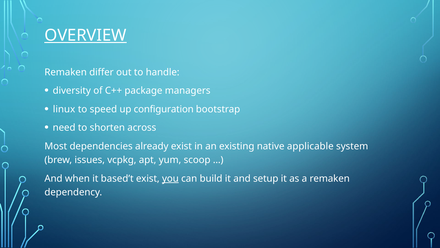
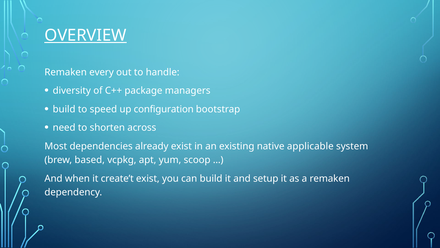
differ: differ -> every
linux at (64, 109): linux -> build
issues: issues -> based
based’t: based’t -> create’t
you underline: present -> none
